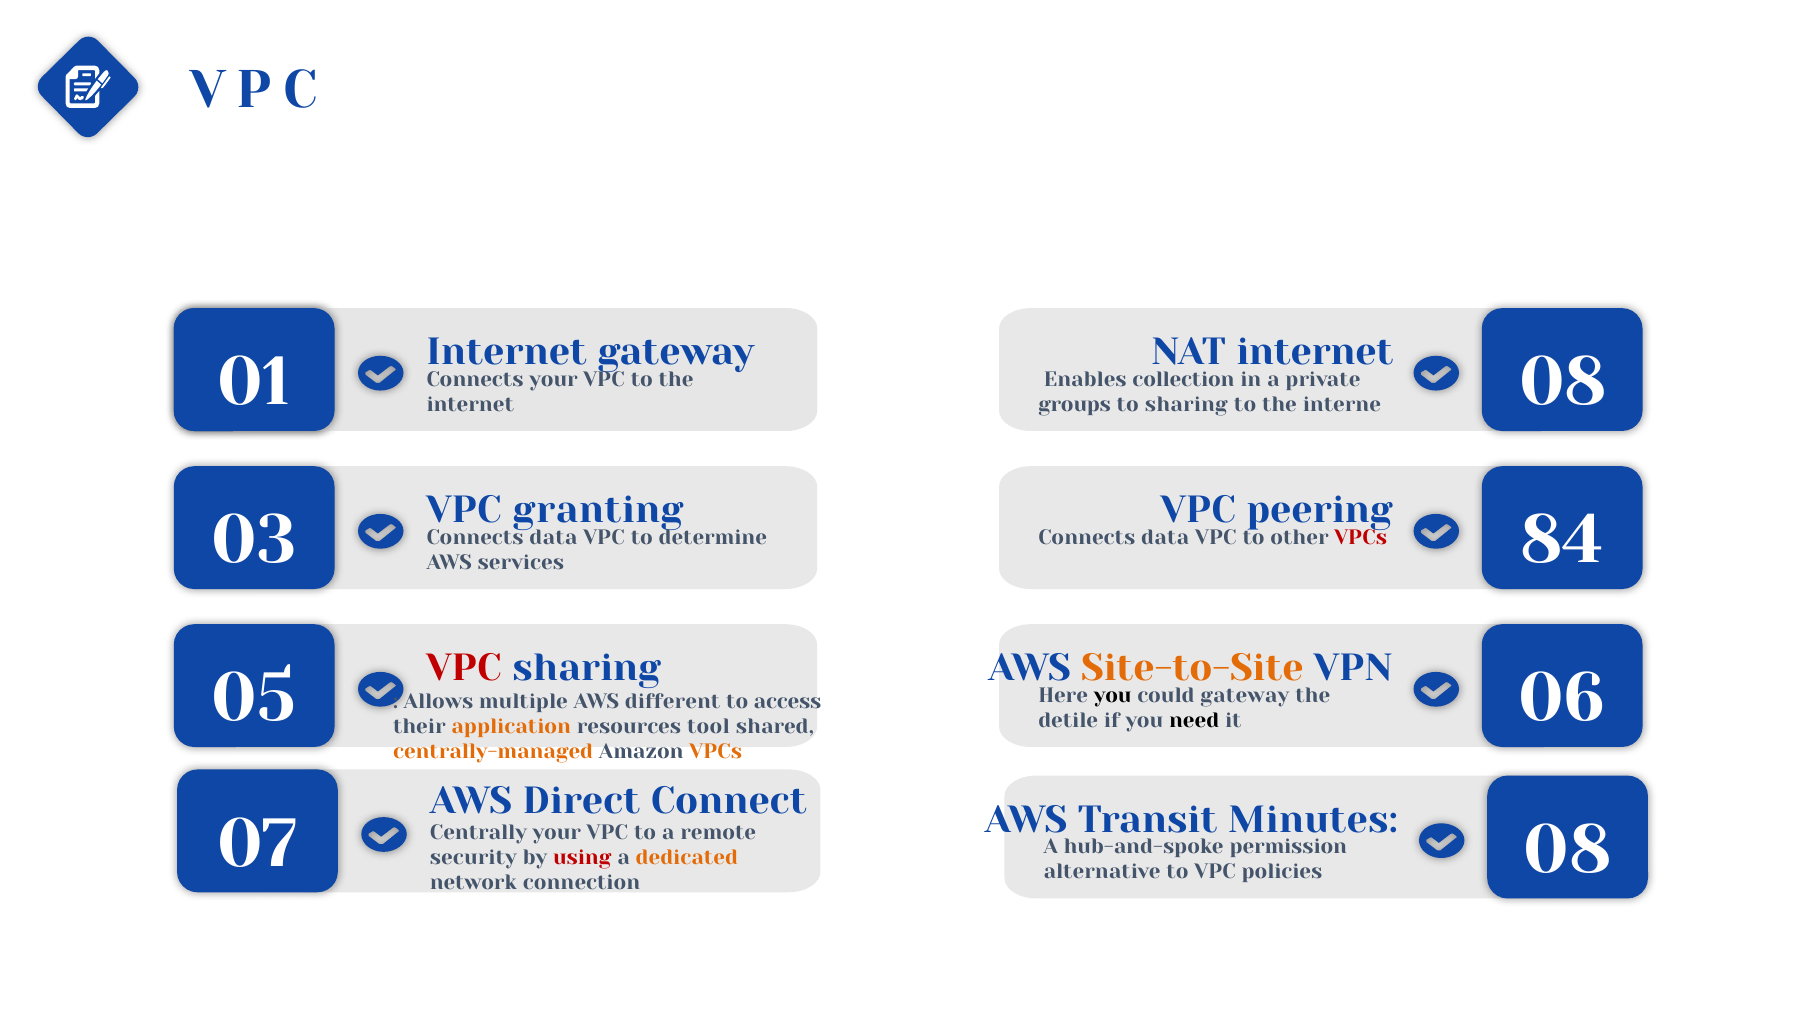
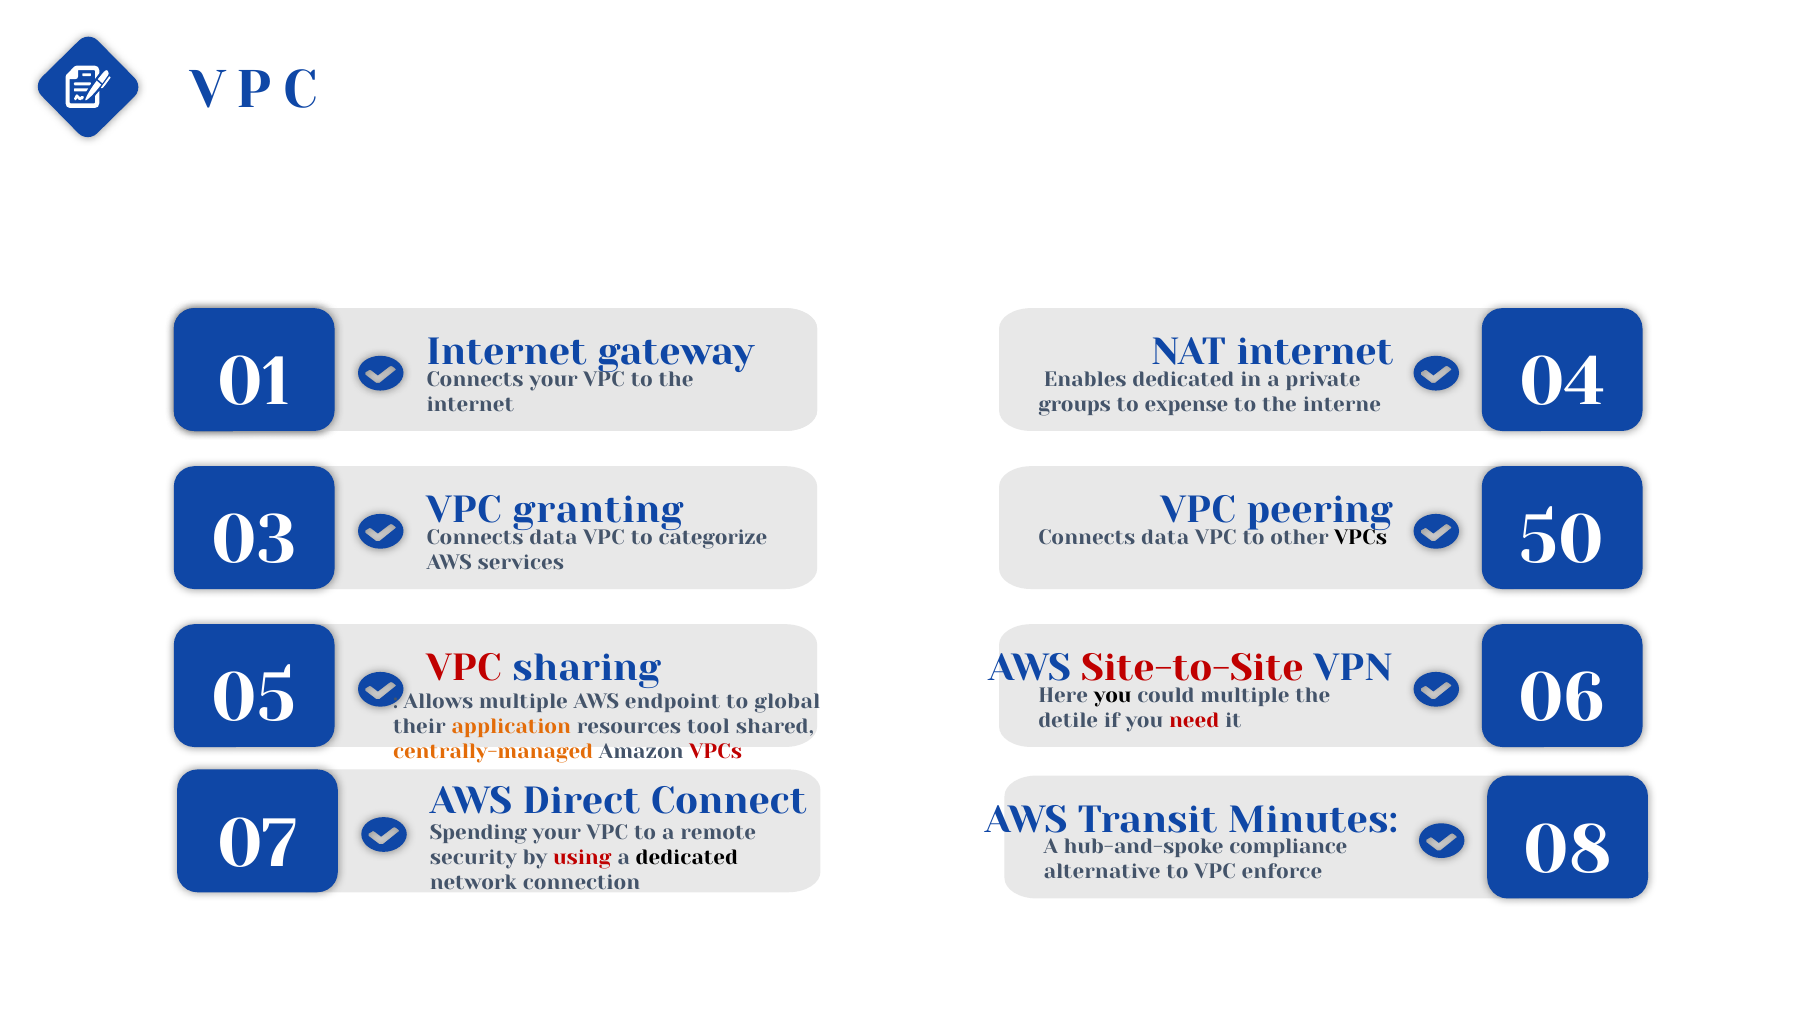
Enables collection: collection -> dedicated
to sharing: sharing -> expense
08 at (1563, 383): 08 -> 04
determine: determine -> categorize
VPCs at (1361, 538) colour: red -> black
84: 84 -> 50
Site-to-Site colour: orange -> red
could gateway: gateway -> multiple
different: different -> endpoint
access: access -> global
need colour: black -> red
VPCs at (716, 752) colour: orange -> red
Centrally: Centrally -> Spending
permission: permission -> compliance
dedicated at (687, 858) colour: orange -> black
policies: policies -> enforce
